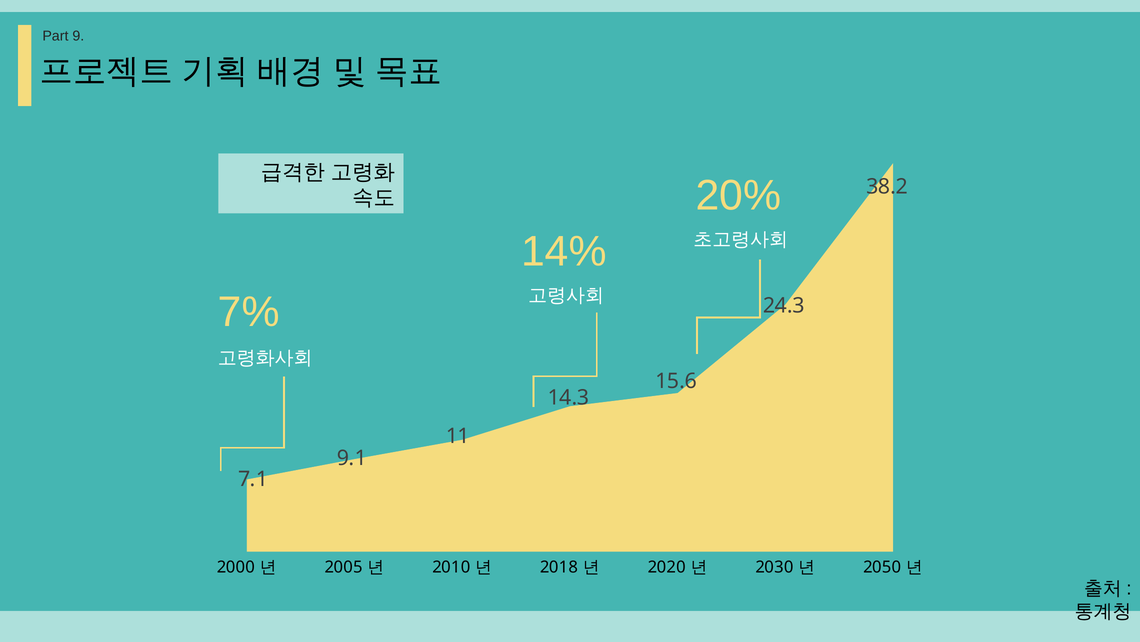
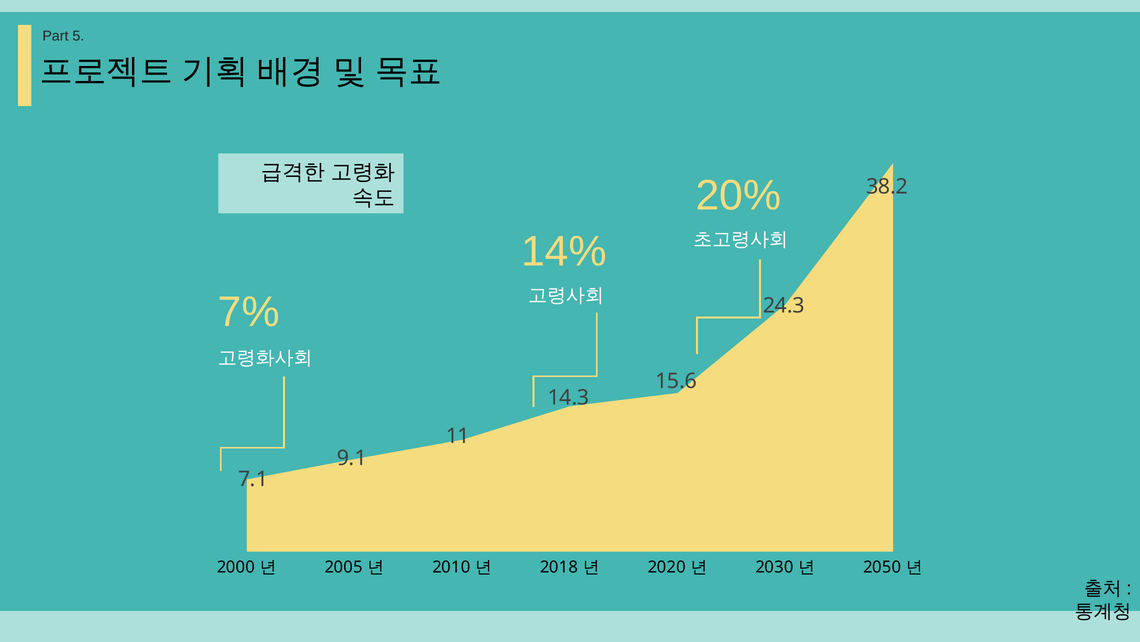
9: 9 -> 5
